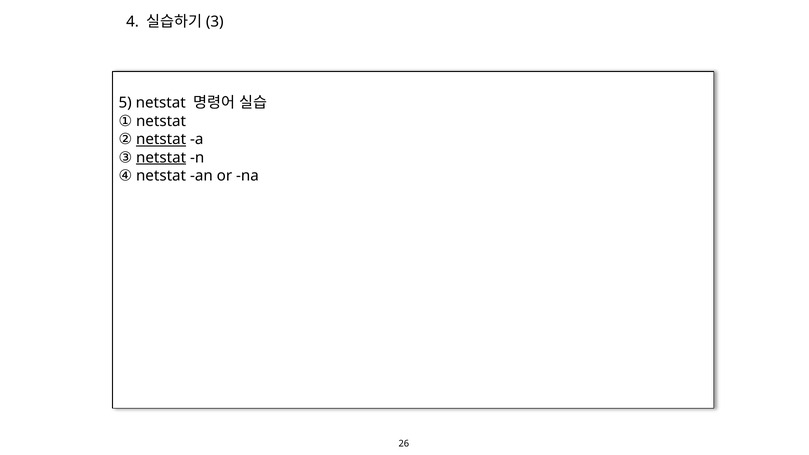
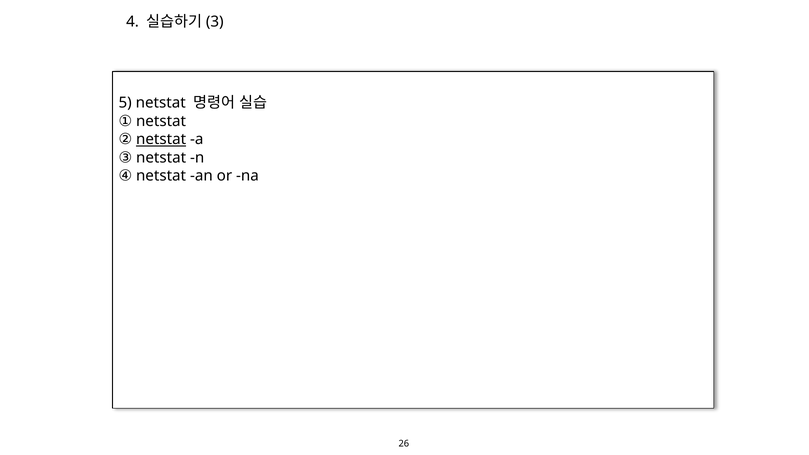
netstat at (161, 158) underline: present -> none
